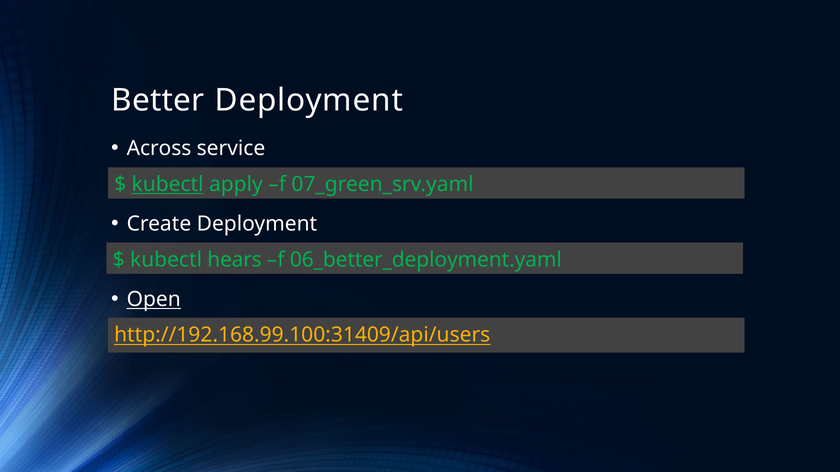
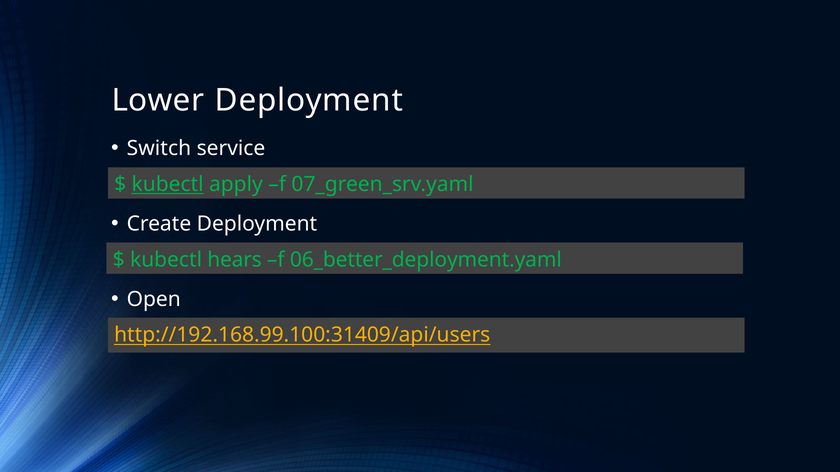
Better: Better -> Lower
Across: Across -> Switch
Open underline: present -> none
